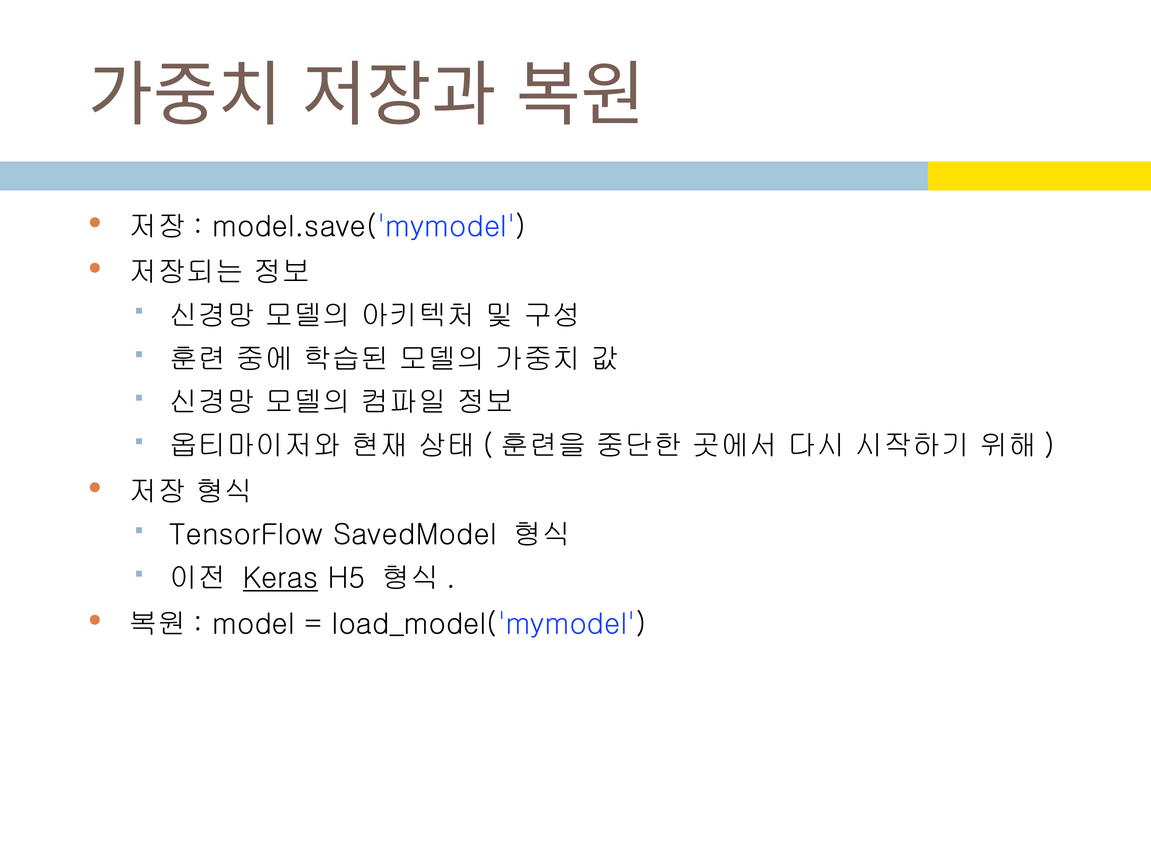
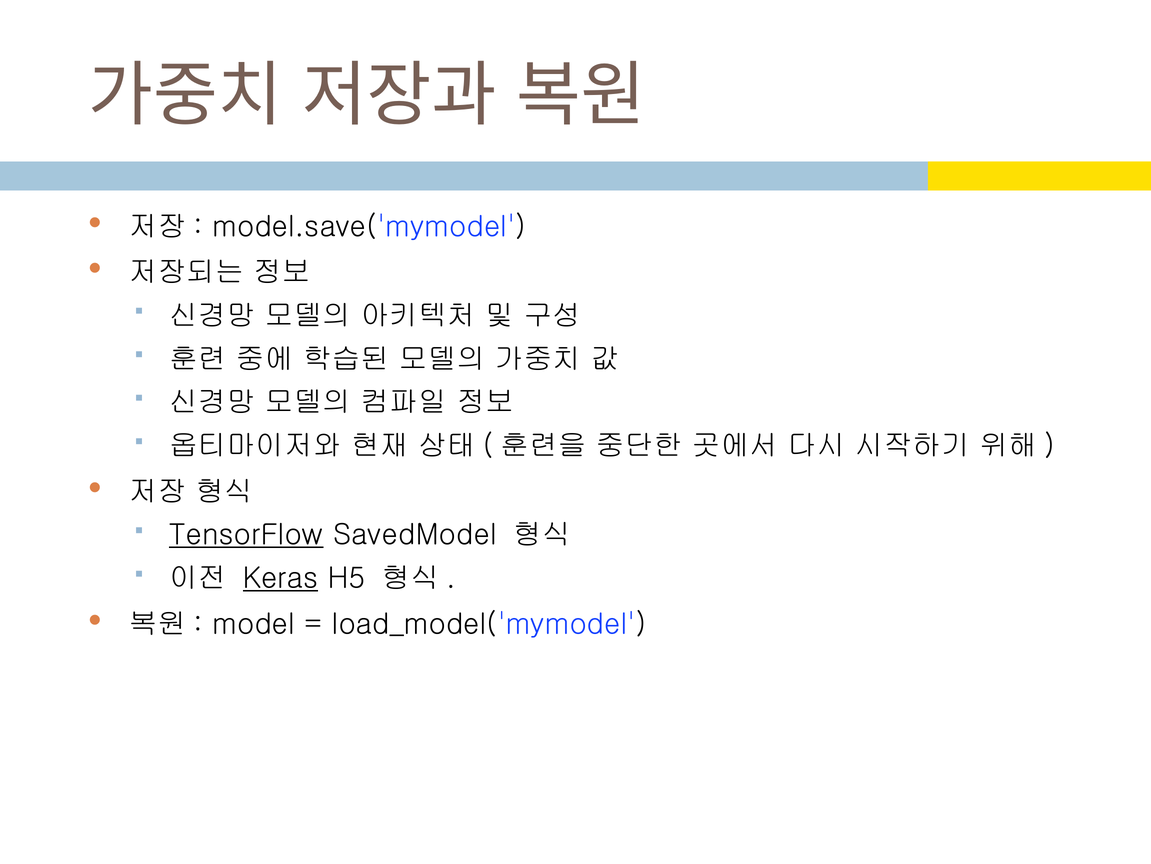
TensorFlow underline: none -> present
